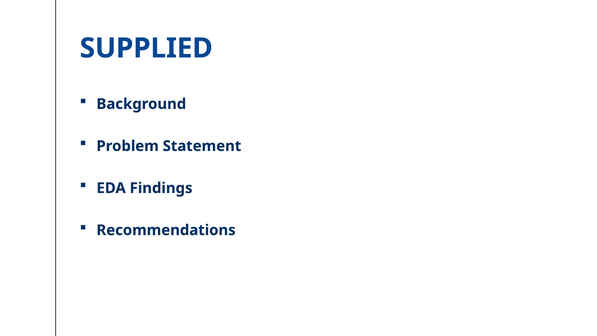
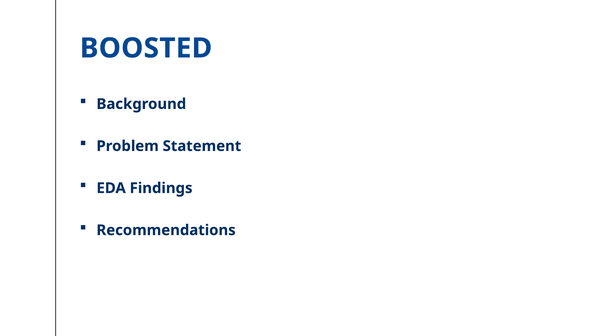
SUPPLIED: SUPPLIED -> BOOSTED
